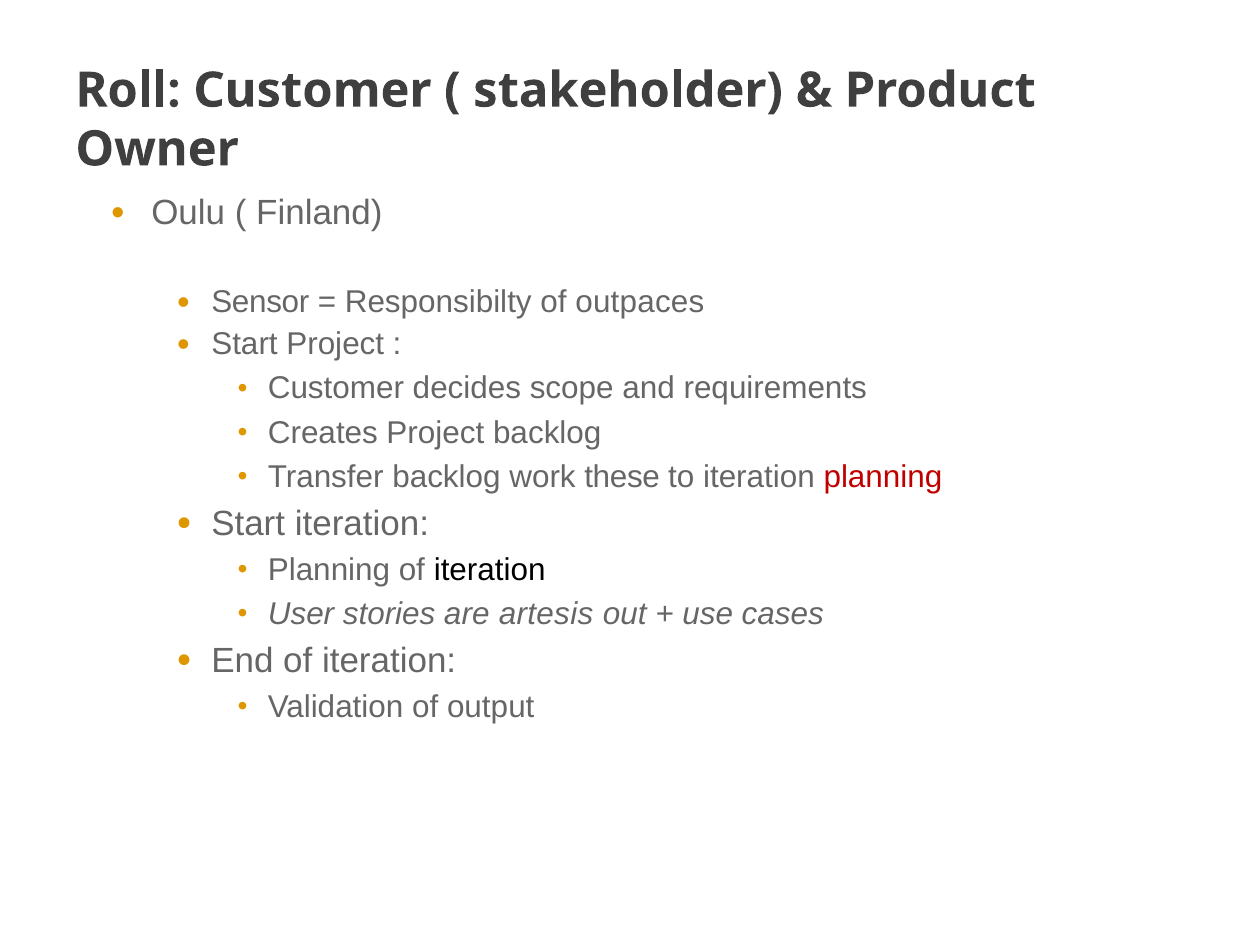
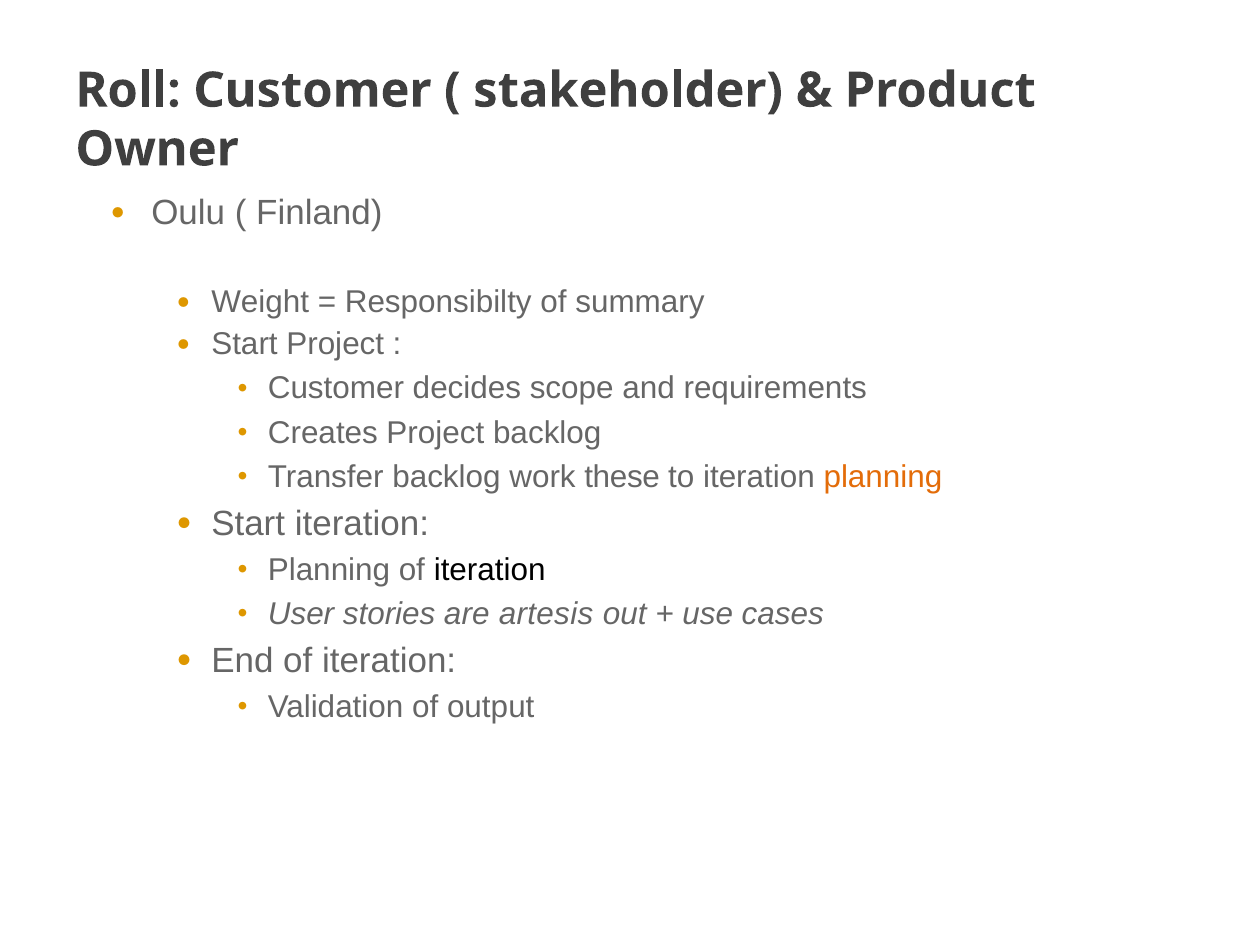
Sensor: Sensor -> Weight
outpaces: outpaces -> summary
planning at (883, 476) colour: red -> orange
